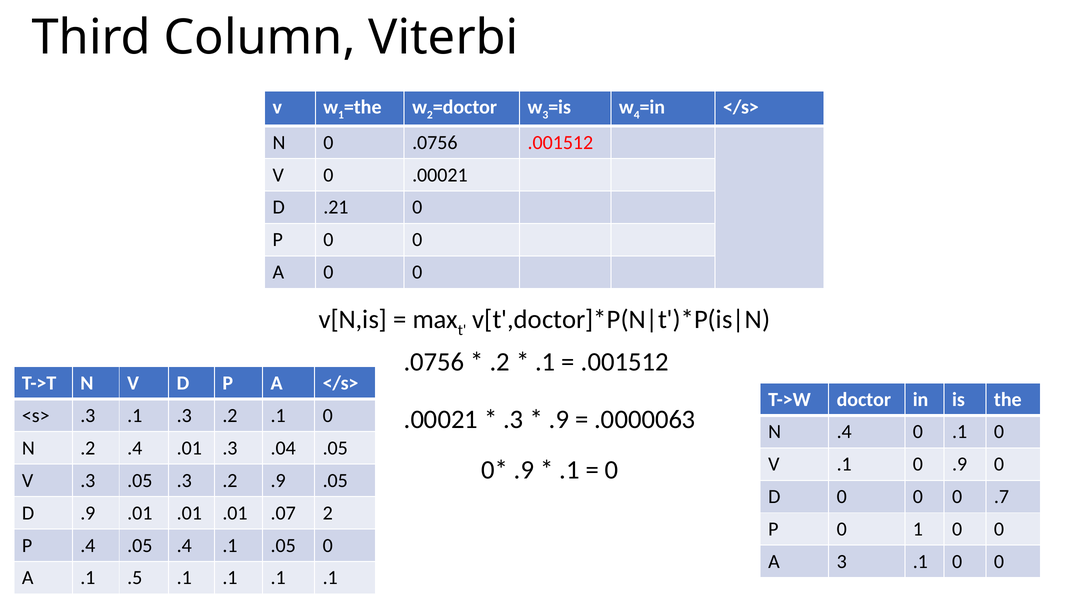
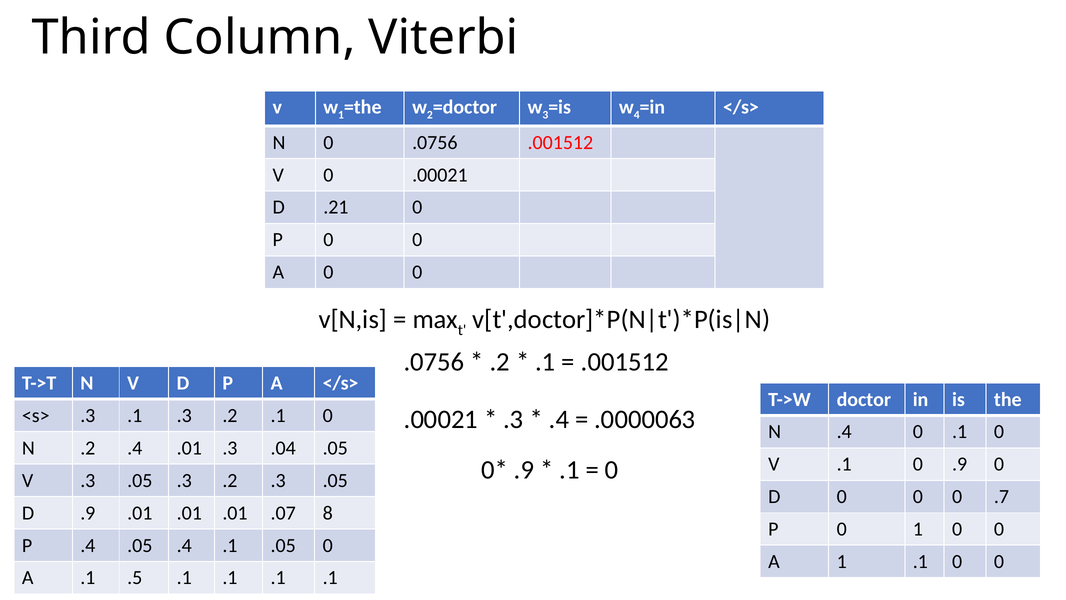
.9 at (559, 419): .9 -> .4
.2 .9: .9 -> .3
.07 2: 2 -> 8
A 3: 3 -> 1
